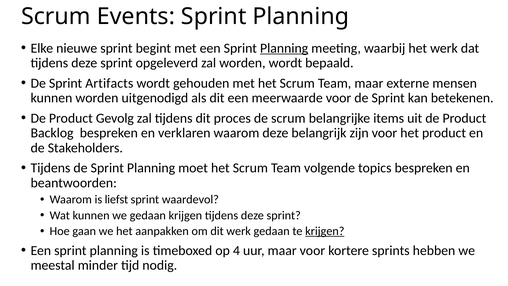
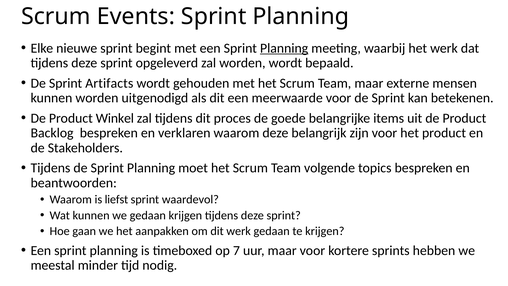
Gevolg: Gevolg -> Winkel
de scrum: scrum -> goede
krijgen at (325, 231) underline: present -> none
4: 4 -> 7
